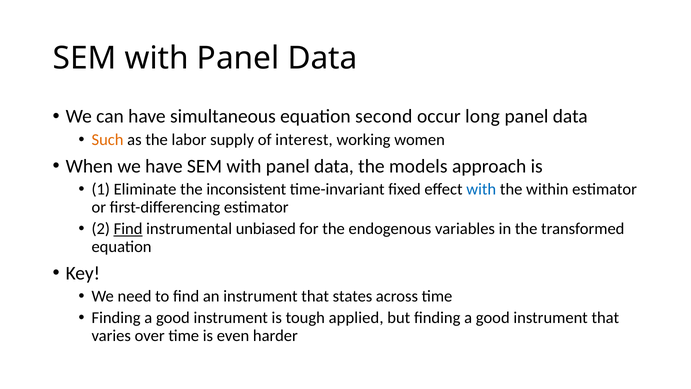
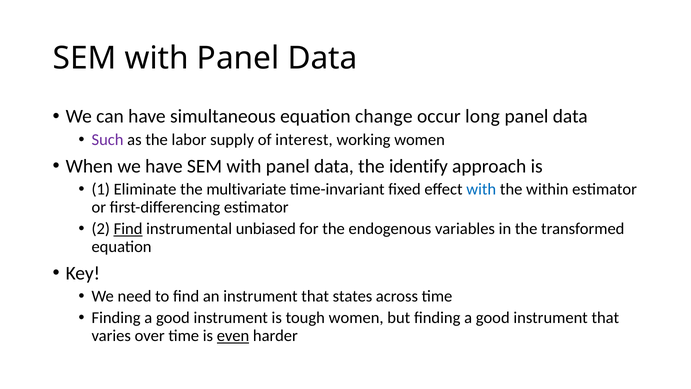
second: second -> change
Such colour: orange -> purple
models: models -> identify
inconsistent: inconsistent -> multivariate
tough applied: applied -> women
even underline: none -> present
